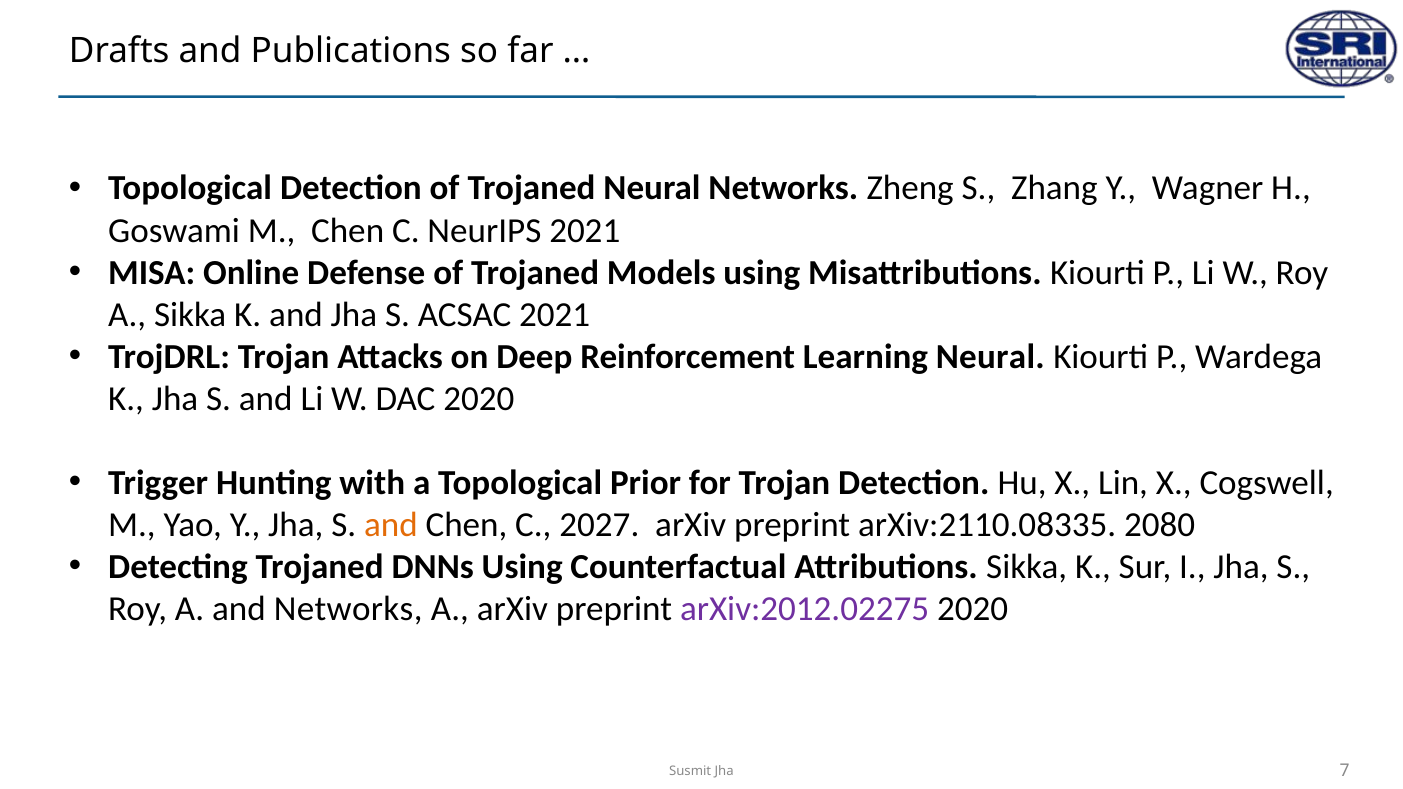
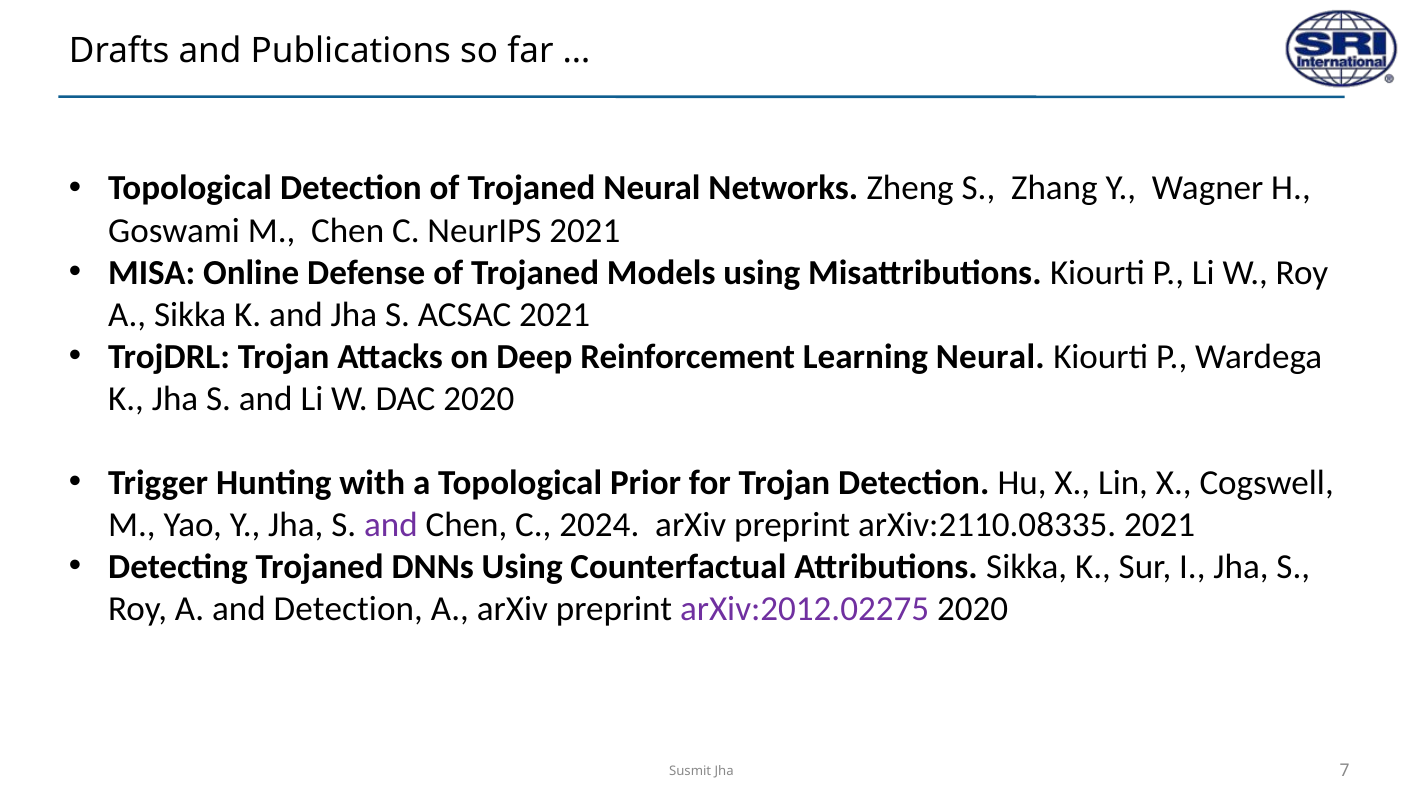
and at (391, 525) colour: orange -> purple
2027: 2027 -> 2024
arXiv:2110.08335 2080: 2080 -> 2021
and Networks: Networks -> Detection
